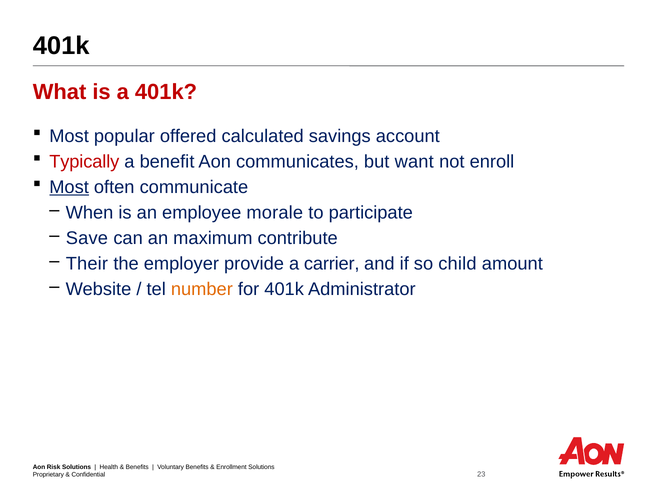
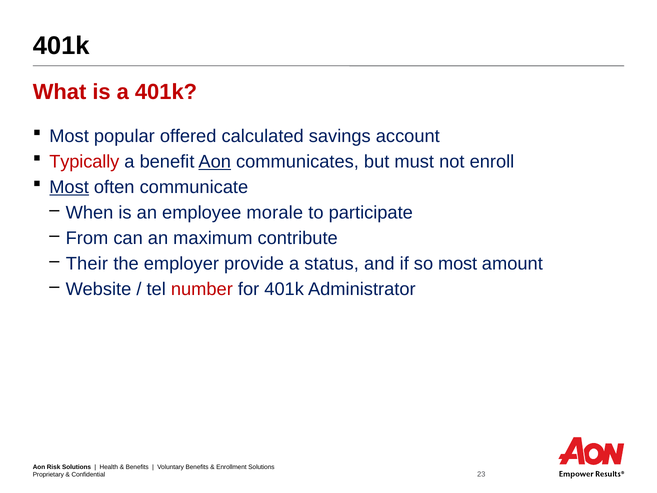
Aon at (215, 161) underline: none -> present
want: want -> must
Save: Save -> From
carrier: carrier -> status
so child: child -> most
number colour: orange -> red
